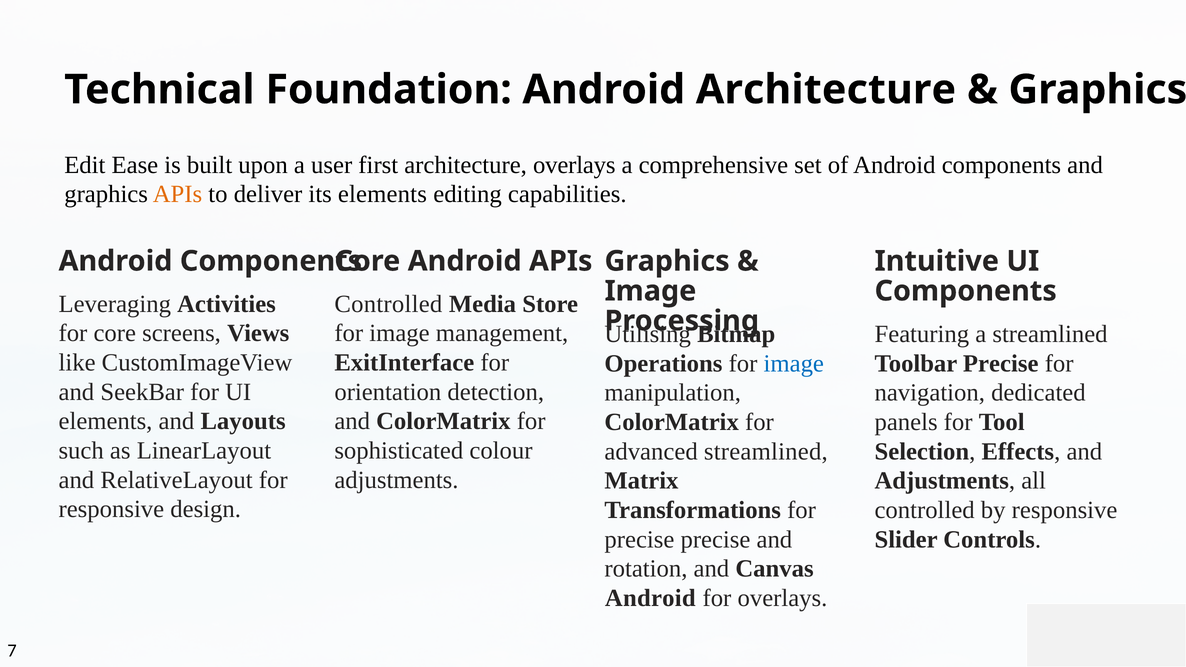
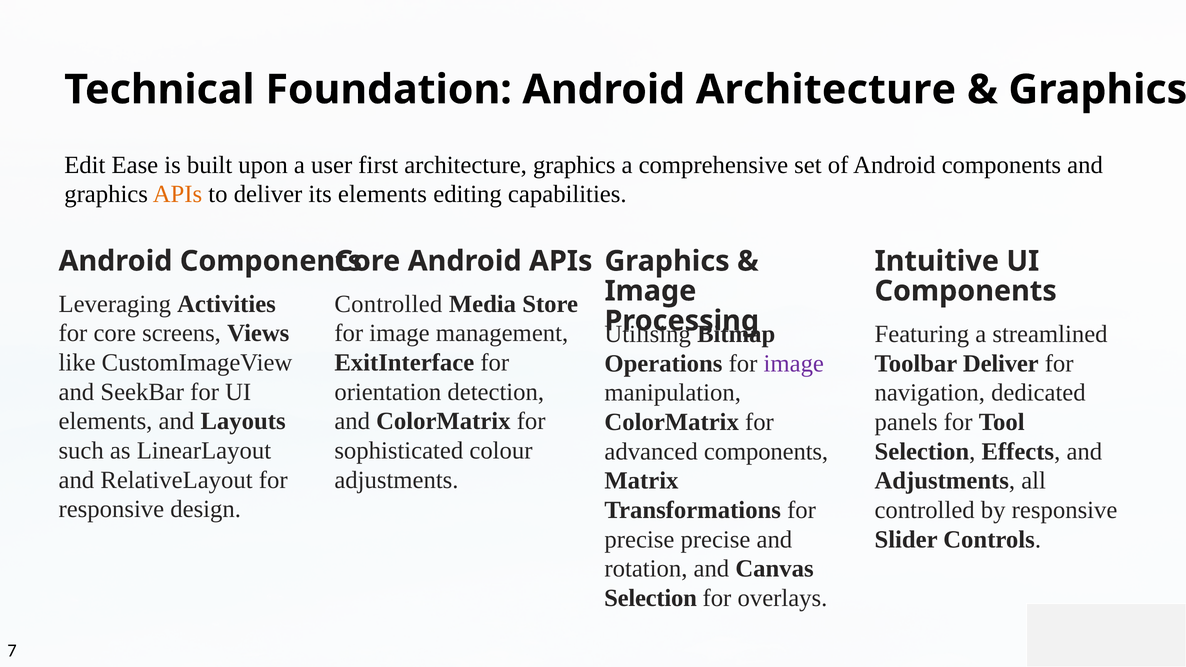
architecture overlays: overlays -> graphics
image at (794, 364) colour: blue -> purple
Toolbar Precise: Precise -> Deliver
advanced streamlined: streamlined -> components
Android at (650, 598): Android -> Selection
